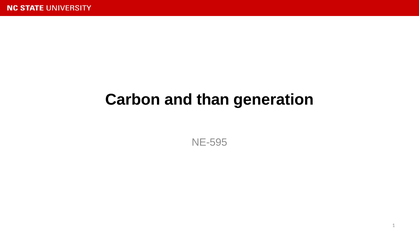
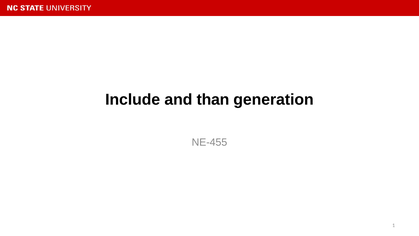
Carbon: Carbon -> Include
NE-595: NE-595 -> NE-455
